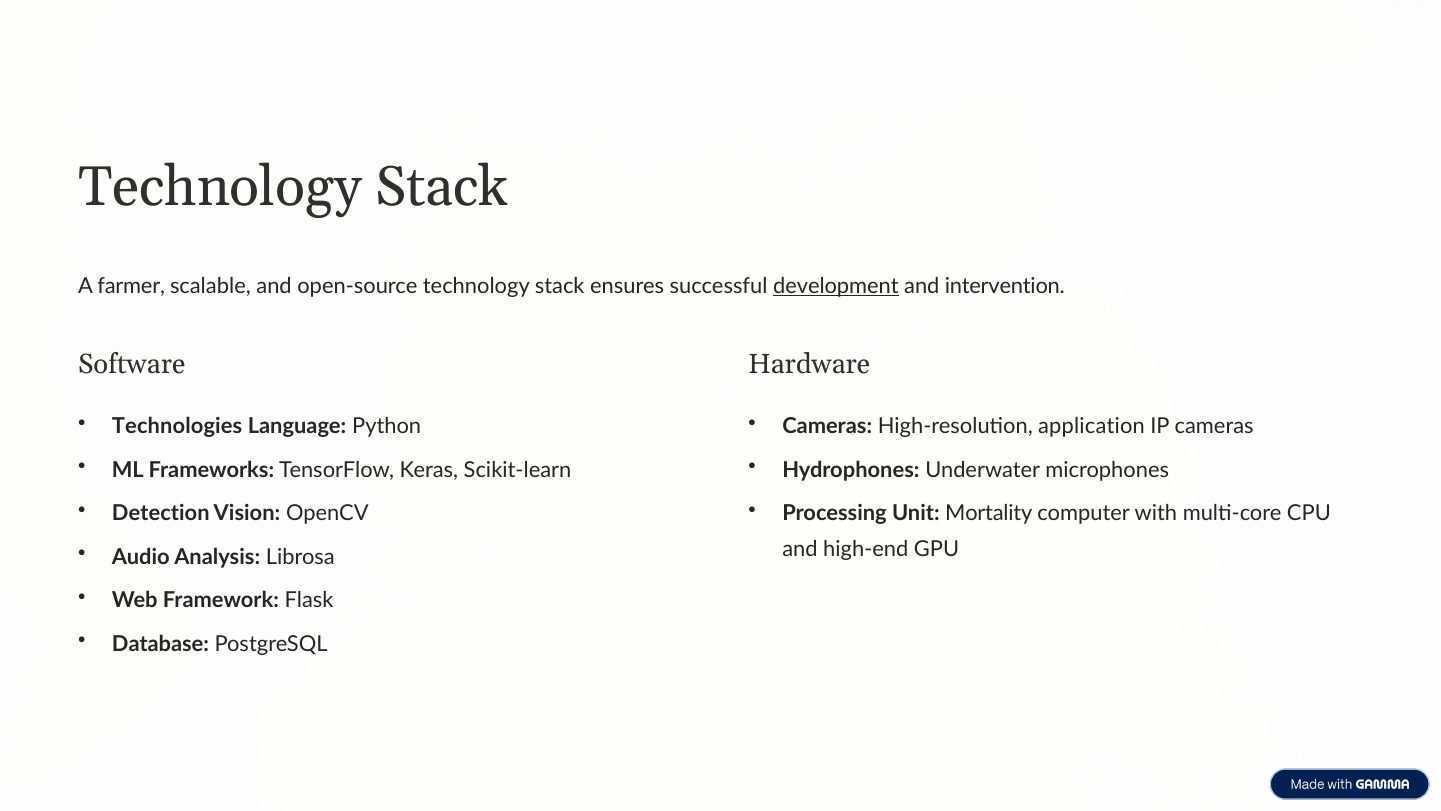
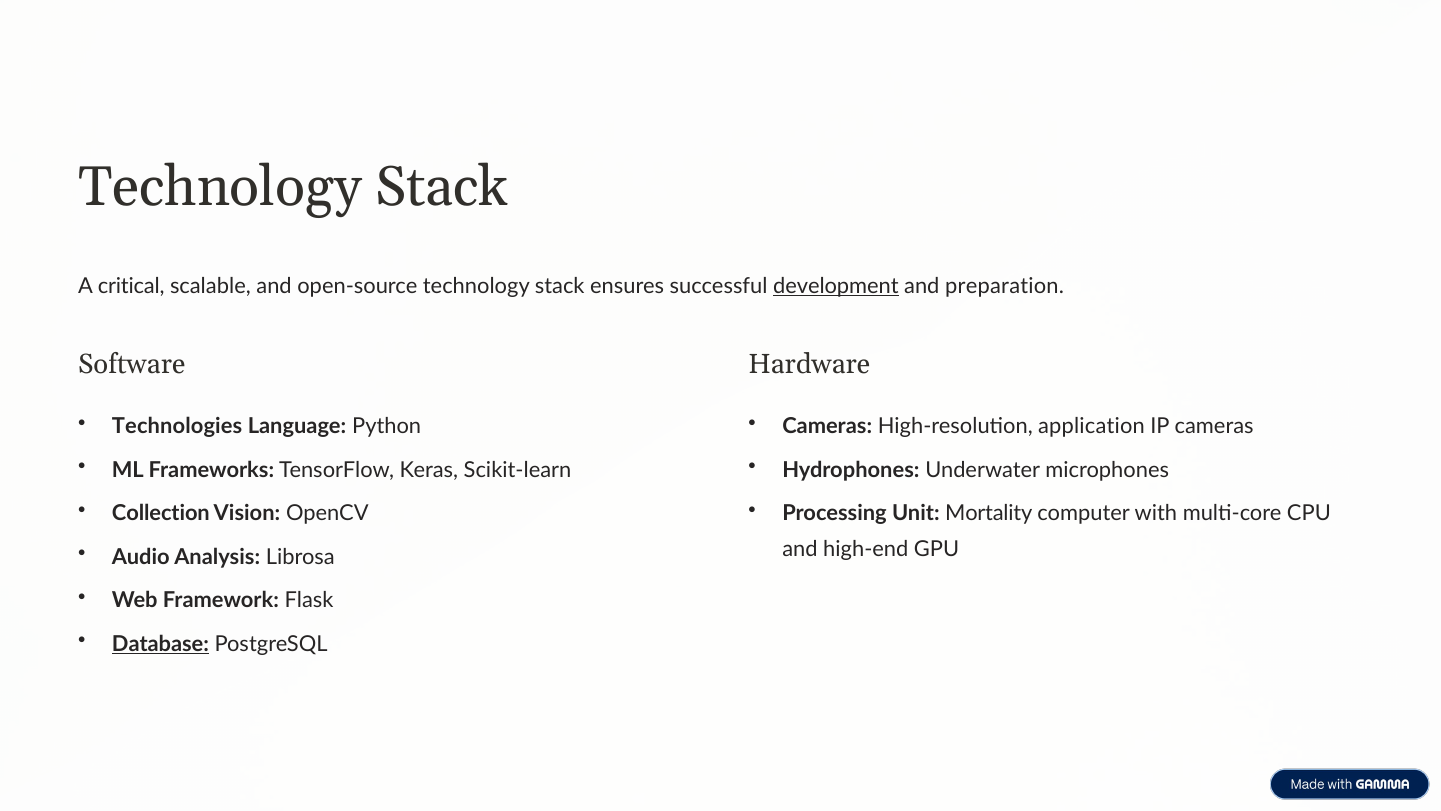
farmer: farmer -> critical
intervention: intervention -> preparation
Detection: Detection -> Collection
Database underline: none -> present
